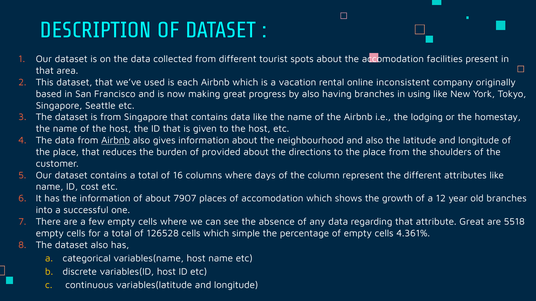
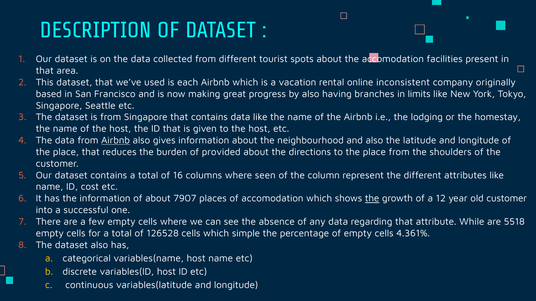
using: using -> limits
days: days -> seen
the at (372, 199) underline: none -> present
old branches: branches -> customer
attribute Great: Great -> While
